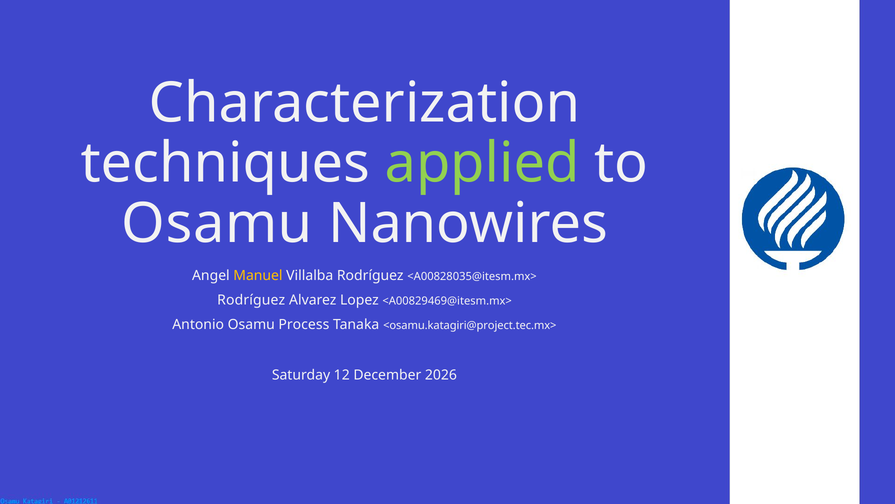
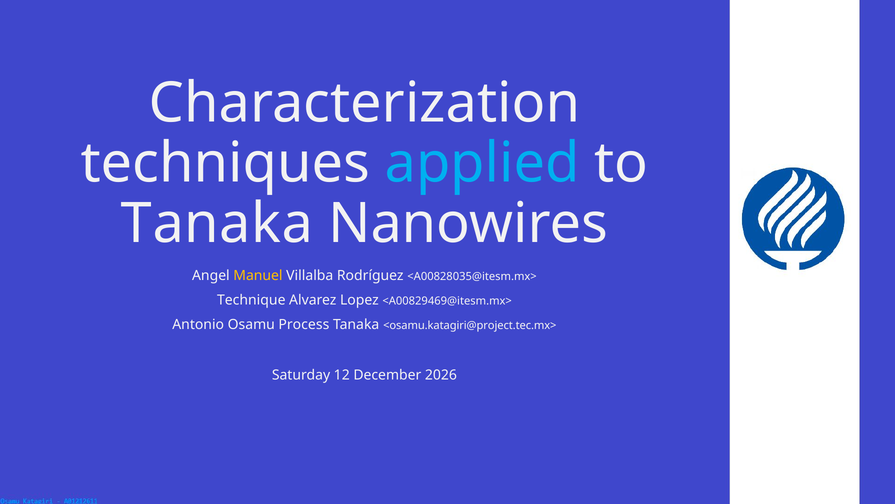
applied colour: light green -> light blue
Osamu at (217, 224): Osamu -> Tanaka
Rodríguez at (251, 300): Rodríguez -> Technique
